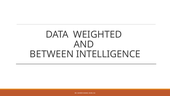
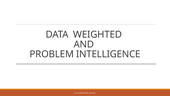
BETWEEN: BETWEEN -> PROBLEM
